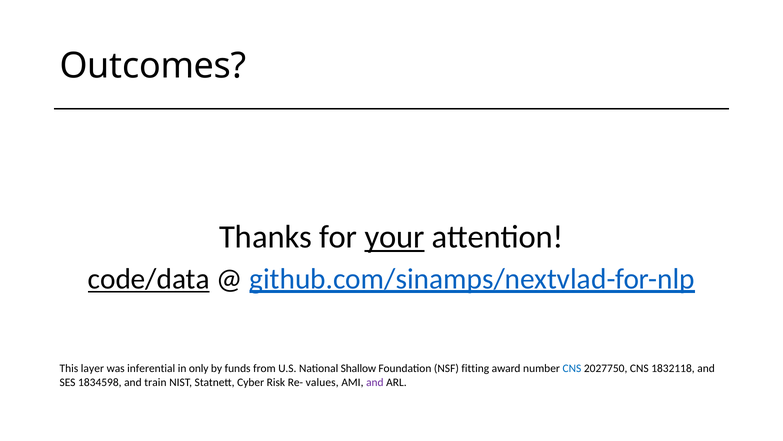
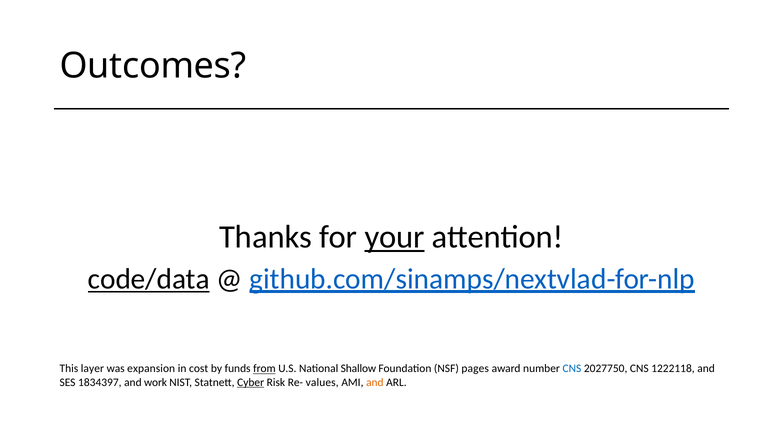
inferential: inferential -> expansion
only: only -> cost
from underline: none -> present
fitting: fitting -> pages
1832118: 1832118 -> 1222118
1834598: 1834598 -> 1834397
train: train -> work
Cyber underline: none -> present
and at (375, 382) colour: purple -> orange
